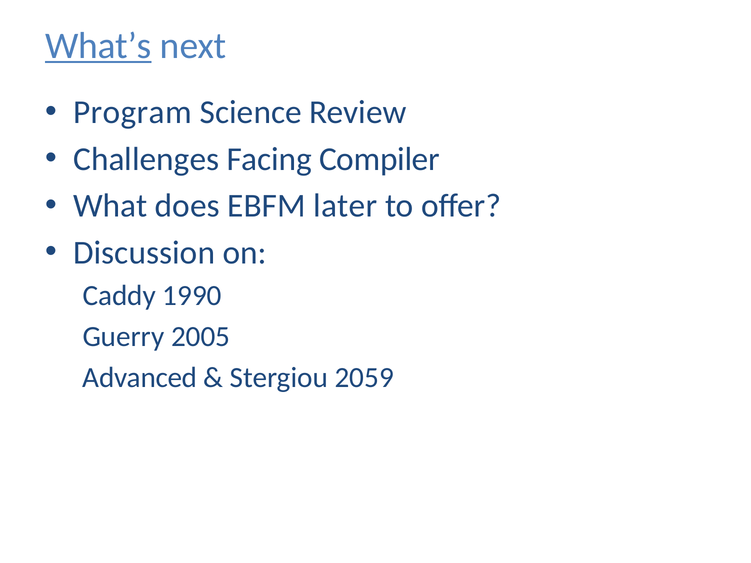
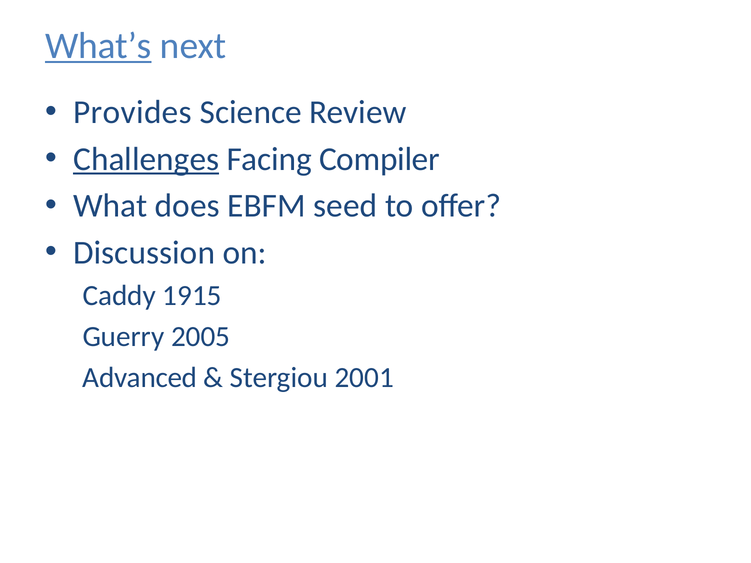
Program: Program -> Provides
Challenges underline: none -> present
later: later -> seed
1990: 1990 -> 1915
2059: 2059 -> 2001
